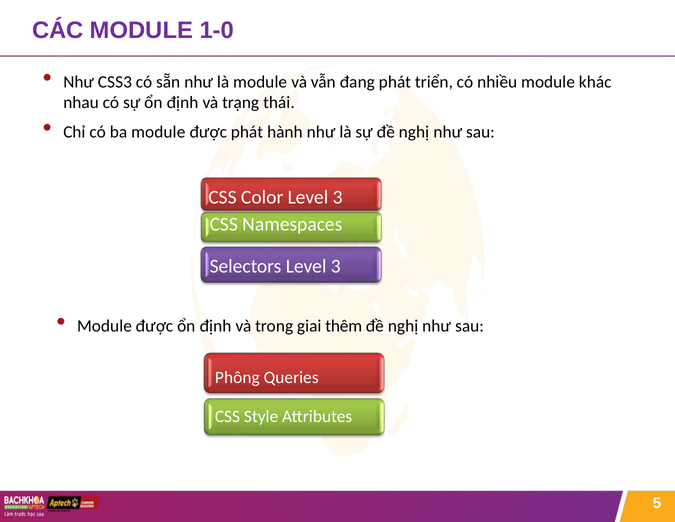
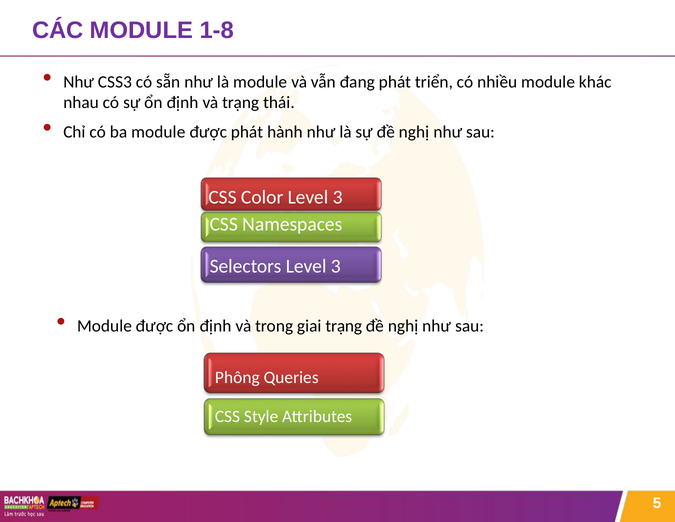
1-0: 1-0 -> 1-8
giai thêm: thêm -> trạng
